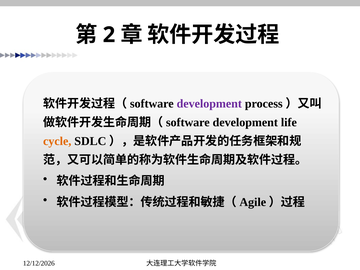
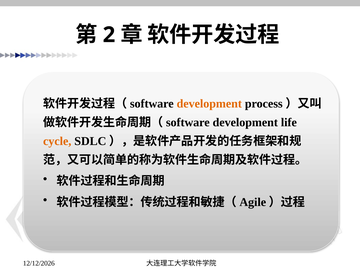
development at (209, 104) colour: purple -> orange
